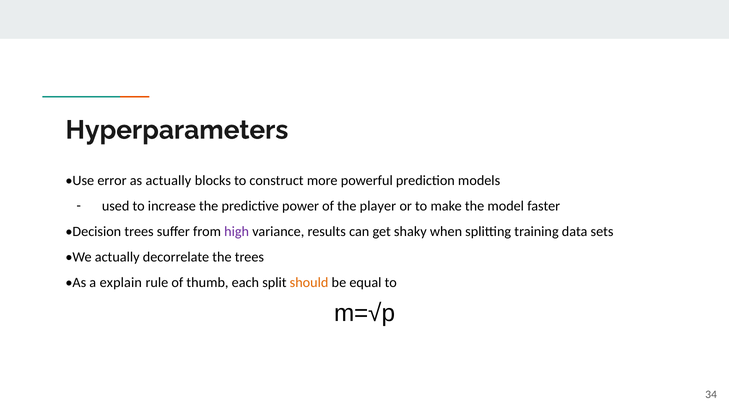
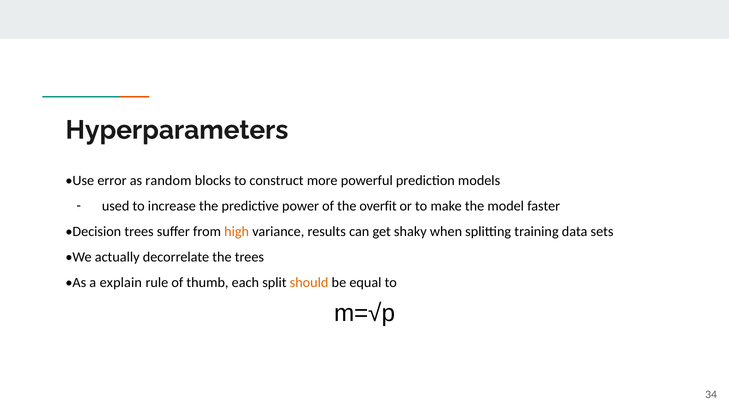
as actually: actually -> random
player: player -> overfit
high colour: purple -> orange
